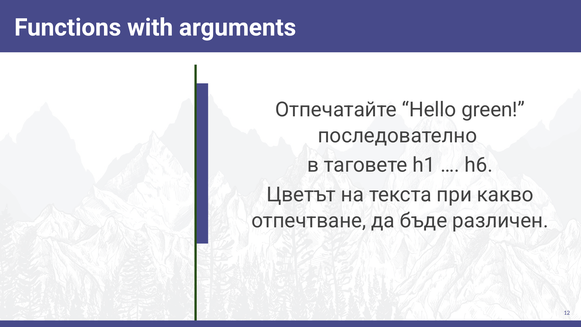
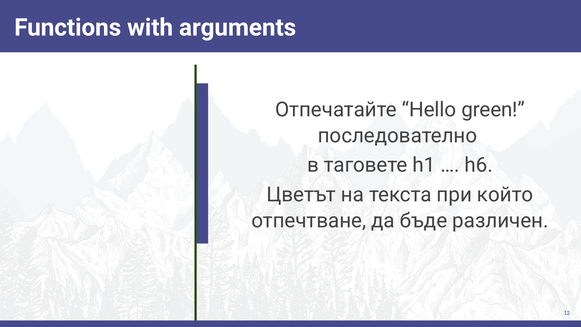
какво: какво -> който
